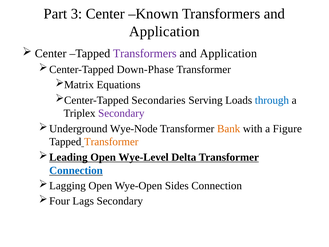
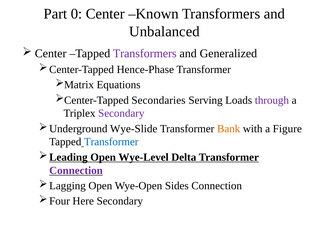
3: 3 -> 0
Application at (164, 31): Application -> Unbalanced
Application at (228, 53): Application -> Generalized
Down-Phase: Down-Phase -> Hence-Phase
through colour: blue -> purple
Wye-Node: Wye-Node -> Wye-Slide
Transformer at (111, 142) colour: orange -> blue
Connection at (76, 170) colour: blue -> purple
Lags: Lags -> Here
